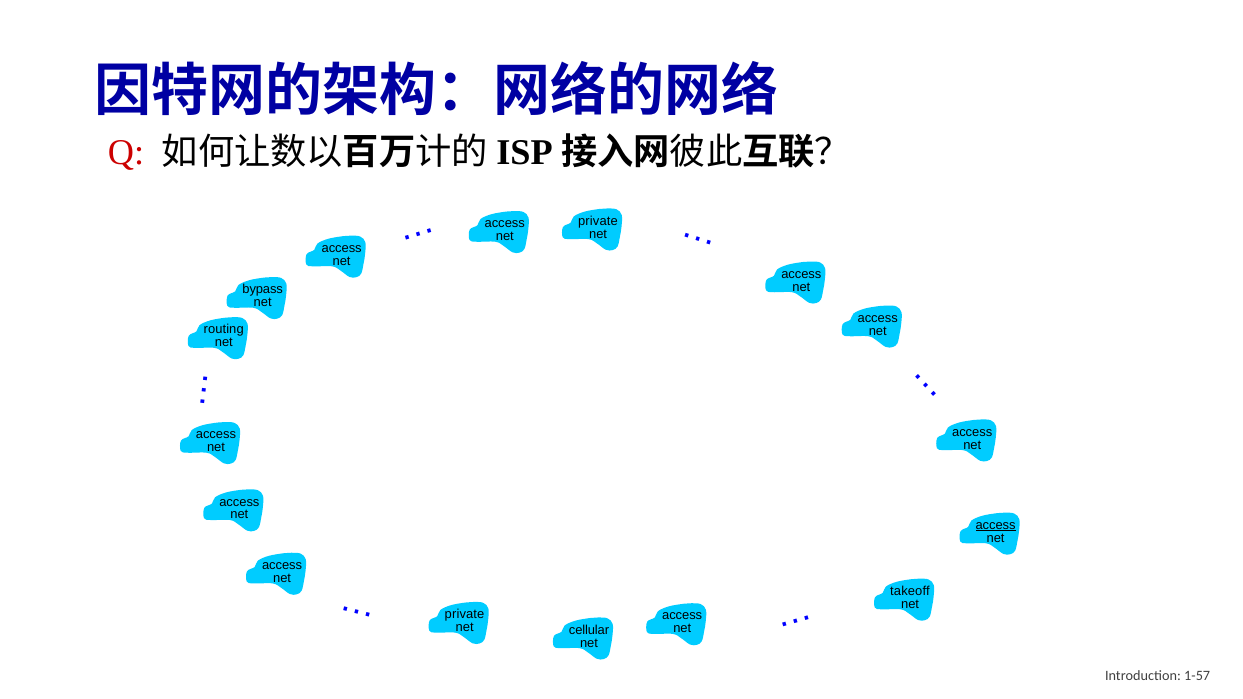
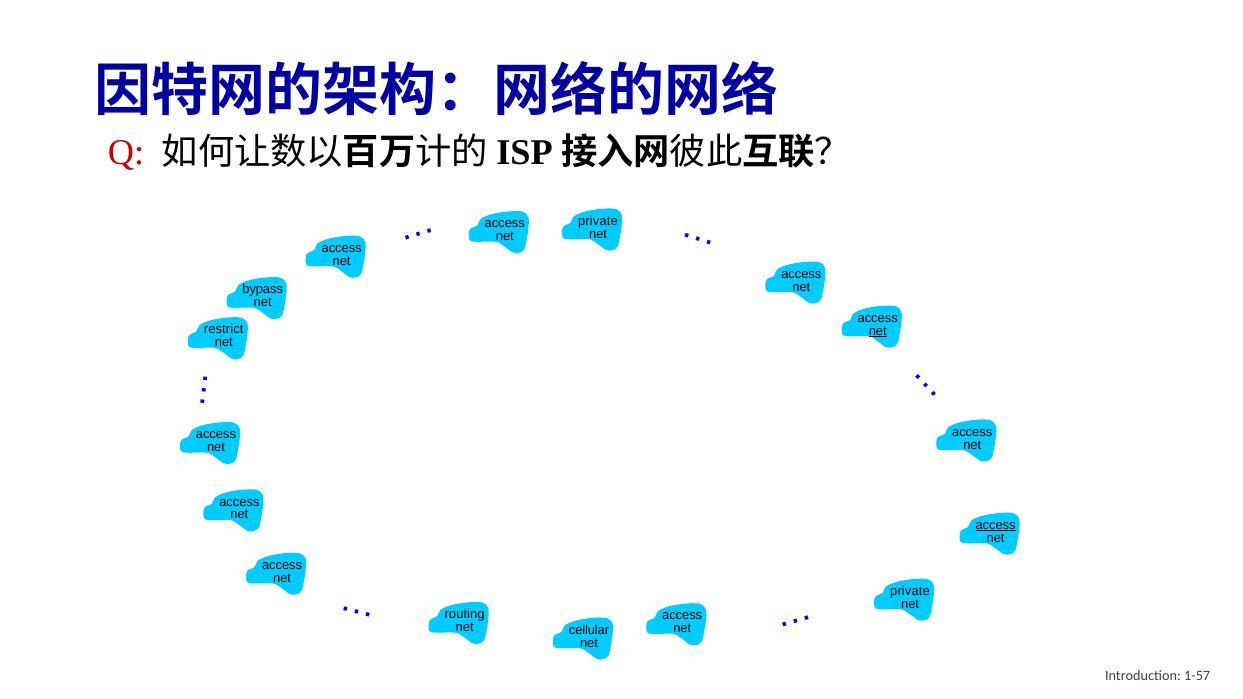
routing: routing -> restrict
net at (878, 331) underline: none -> present
takeoff at (910, 591): takeoff -> private
private at (465, 615): private -> routing
